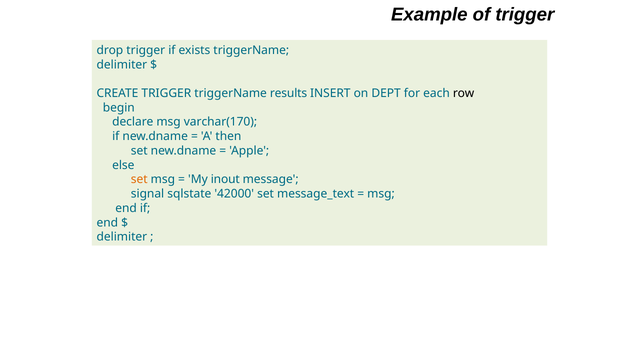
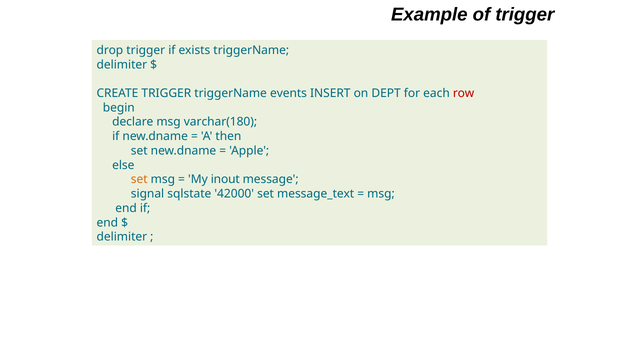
results: results -> events
row colour: black -> red
varchar(170: varchar(170 -> varchar(180
